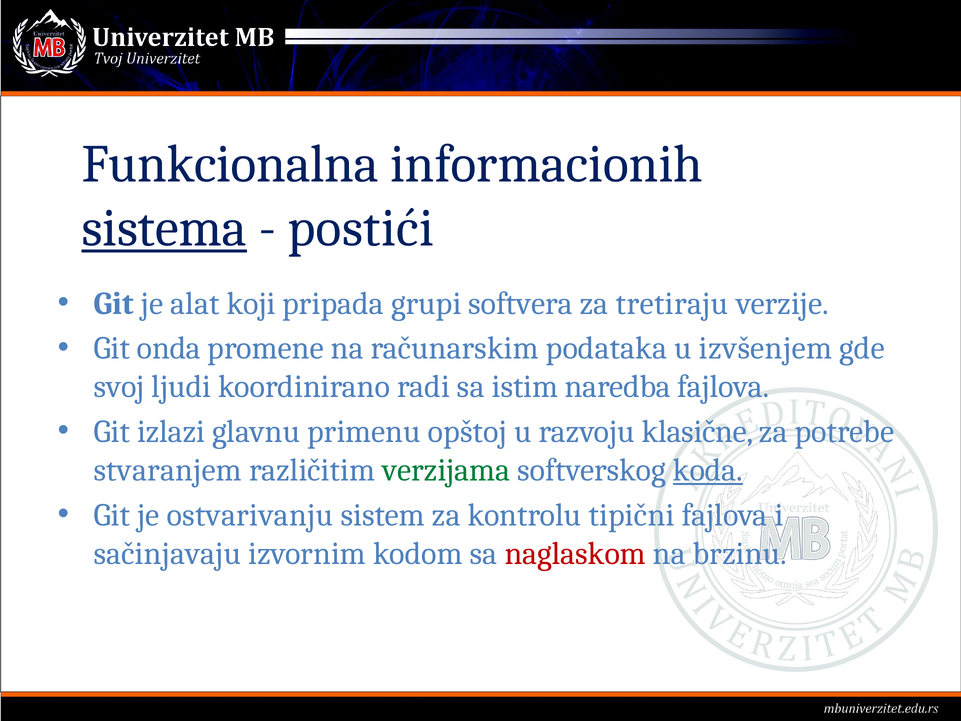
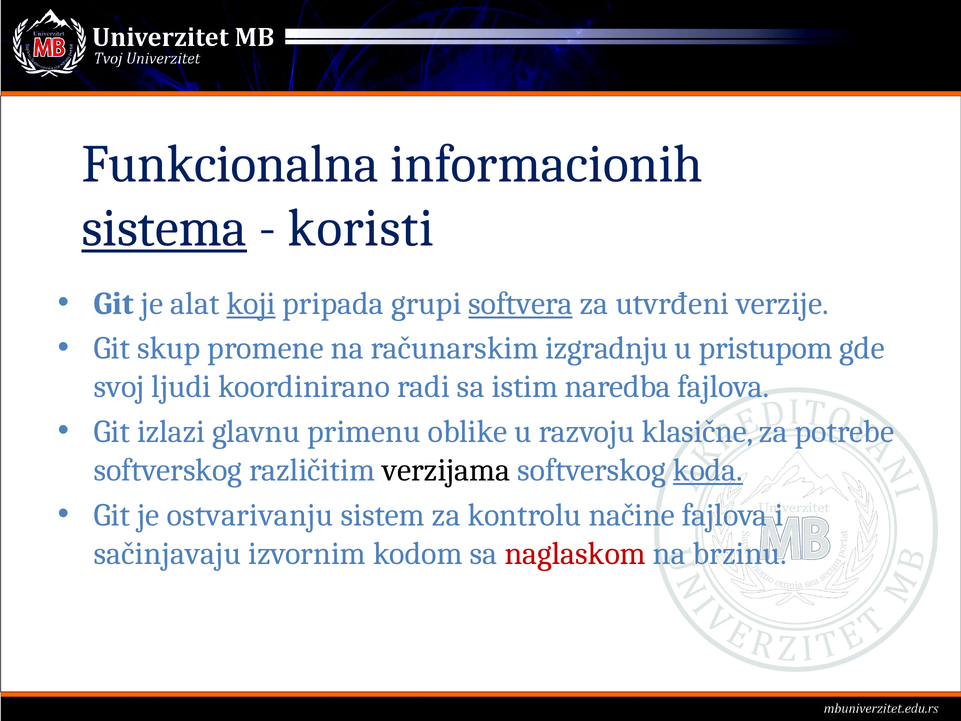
postići: postići -> koristi
koji underline: none -> present
softvera underline: none -> present
tretiraju: tretiraju -> utvrđeni
onda: onda -> skup
podataka: podataka -> izgradnju
izvšenjem: izvšenjem -> pristupom
opštoj: opštoj -> oblike
stvaranjem at (168, 470): stvaranjem -> softverskog
verzijama colour: green -> black
tipični: tipični -> načine
